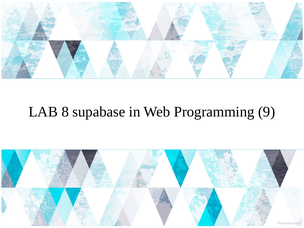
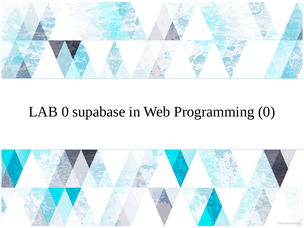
LAB 8: 8 -> 0
Programming 9: 9 -> 0
